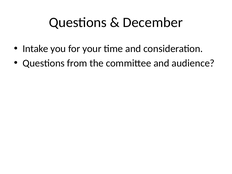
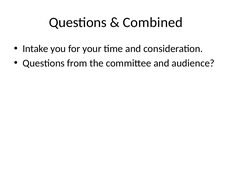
December: December -> Combined
